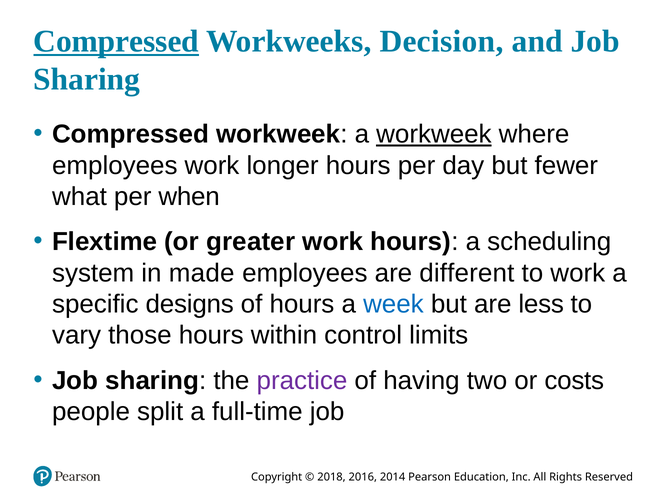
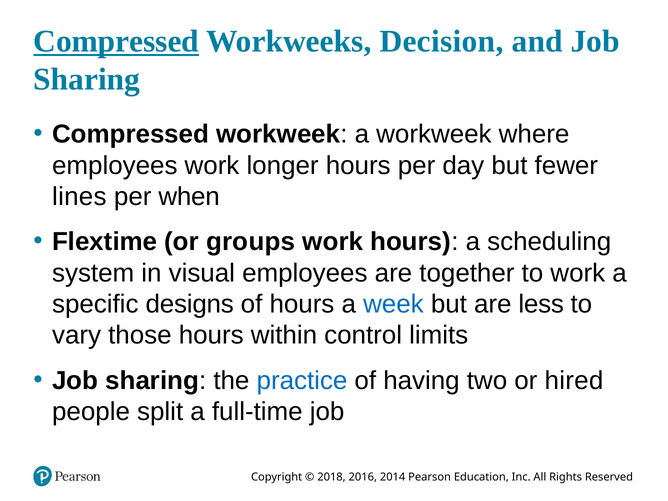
workweek at (434, 134) underline: present -> none
what: what -> lines
greater: greater -> groups
made: made -> visual
different: different -> together
practice colour: purple -> blue
costs: costs -> hired
